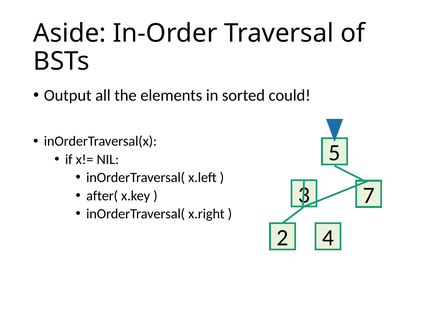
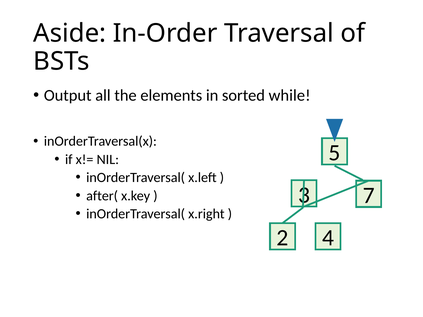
could: could -> while
